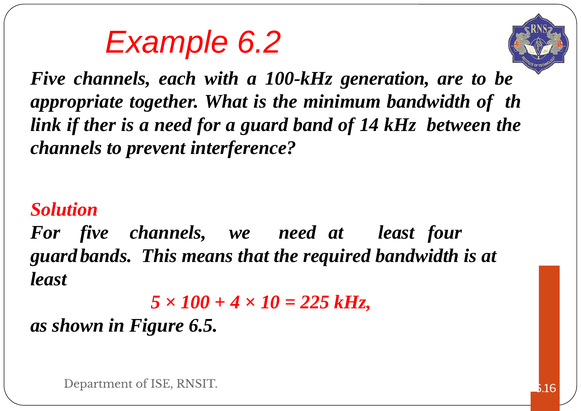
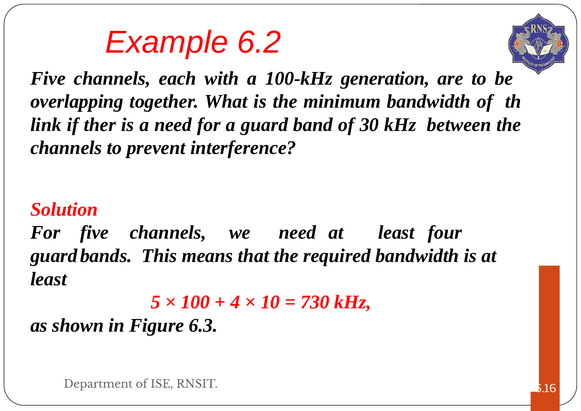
appropriate: appropriate -> overlapping
14: 14 -> 30
225: 225 -> 730
6.5: 6.5 -> 6.3
